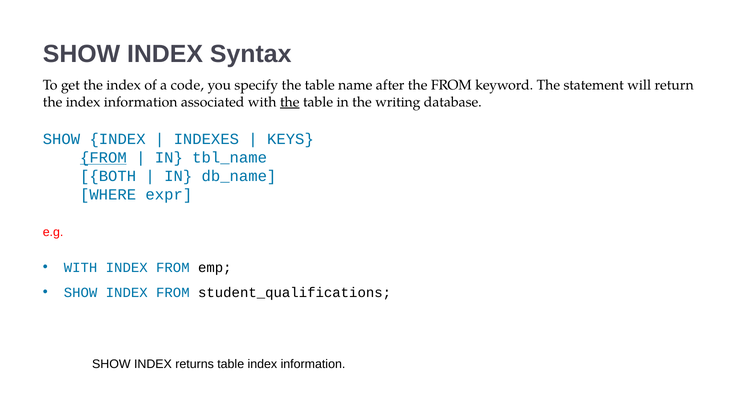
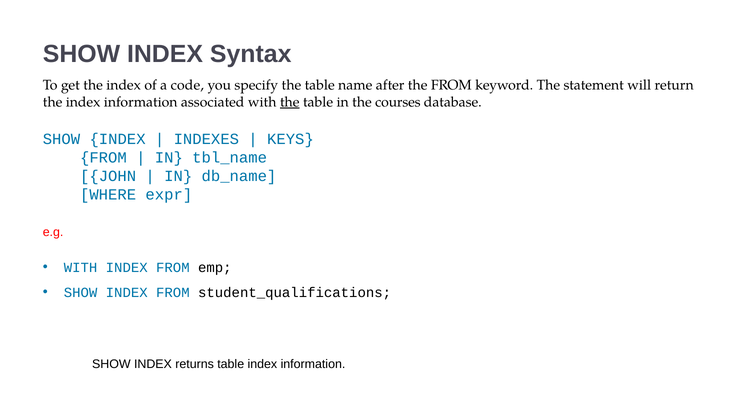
writing: writing -> courses
FROM at (103, 158) underline: present -> none
BOTH: BOTH -> JOHN
